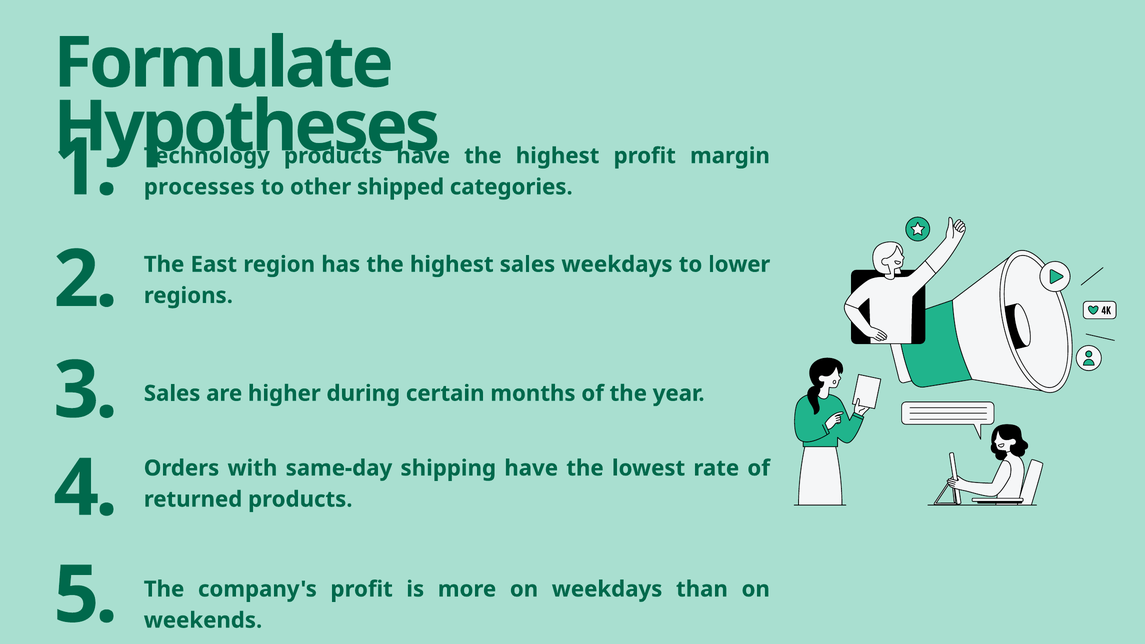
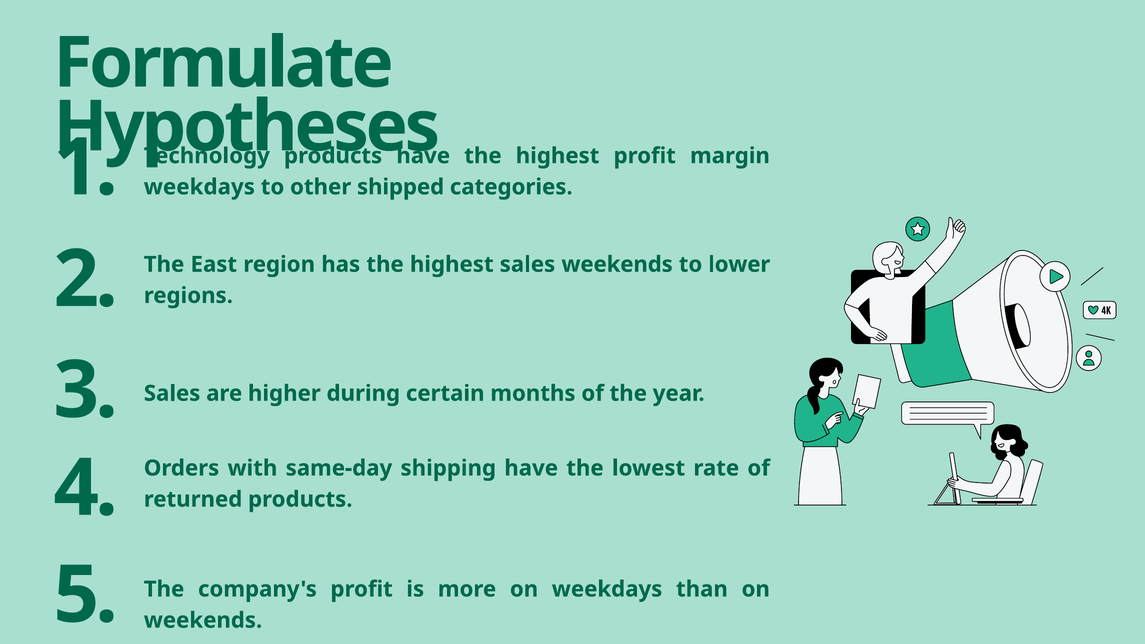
processes at (199, 187): processes -> weekdays
sales weekdays: weekdays -> weekends
